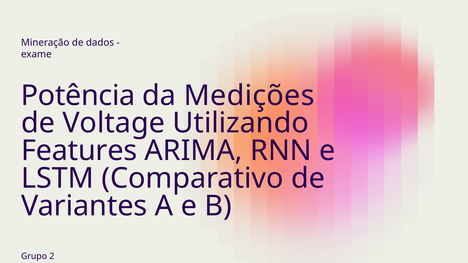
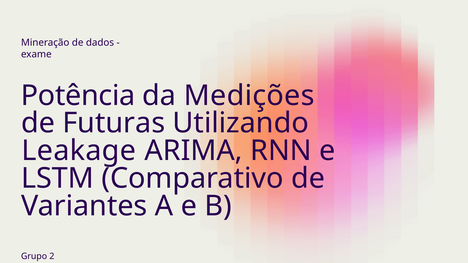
Voltage: Voltage -> Futuras
Features: Features -> Leakage
